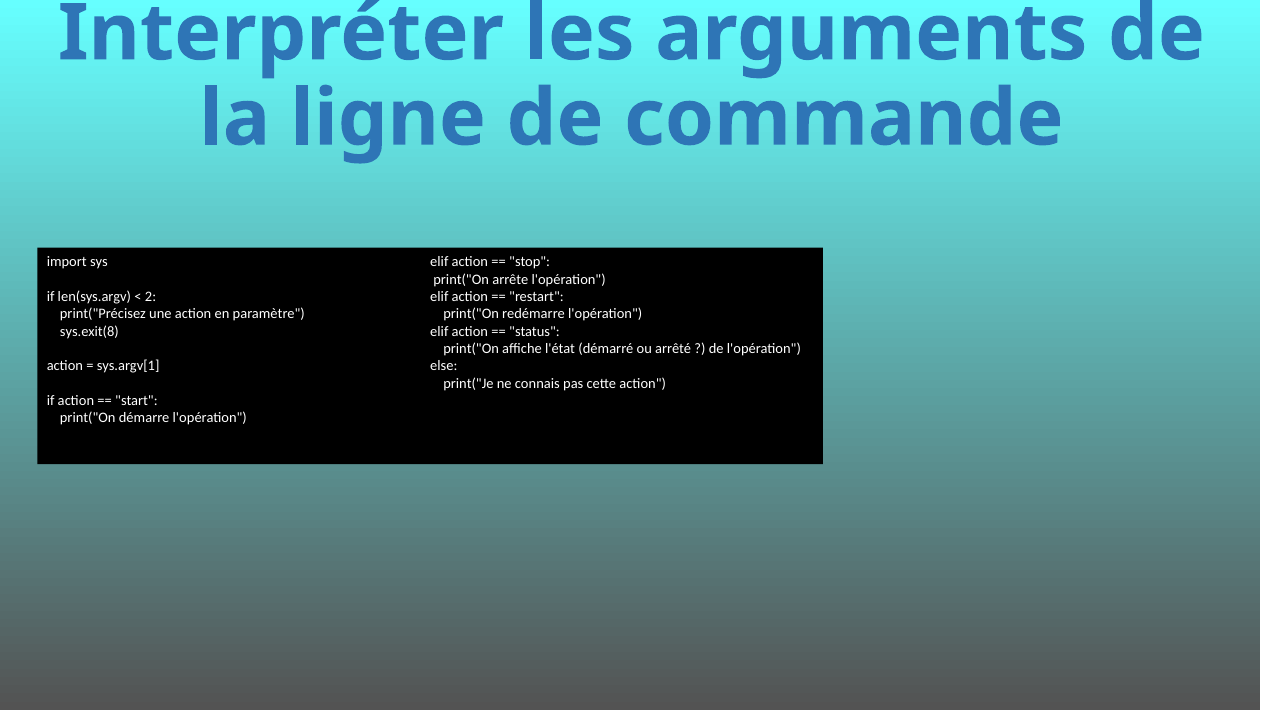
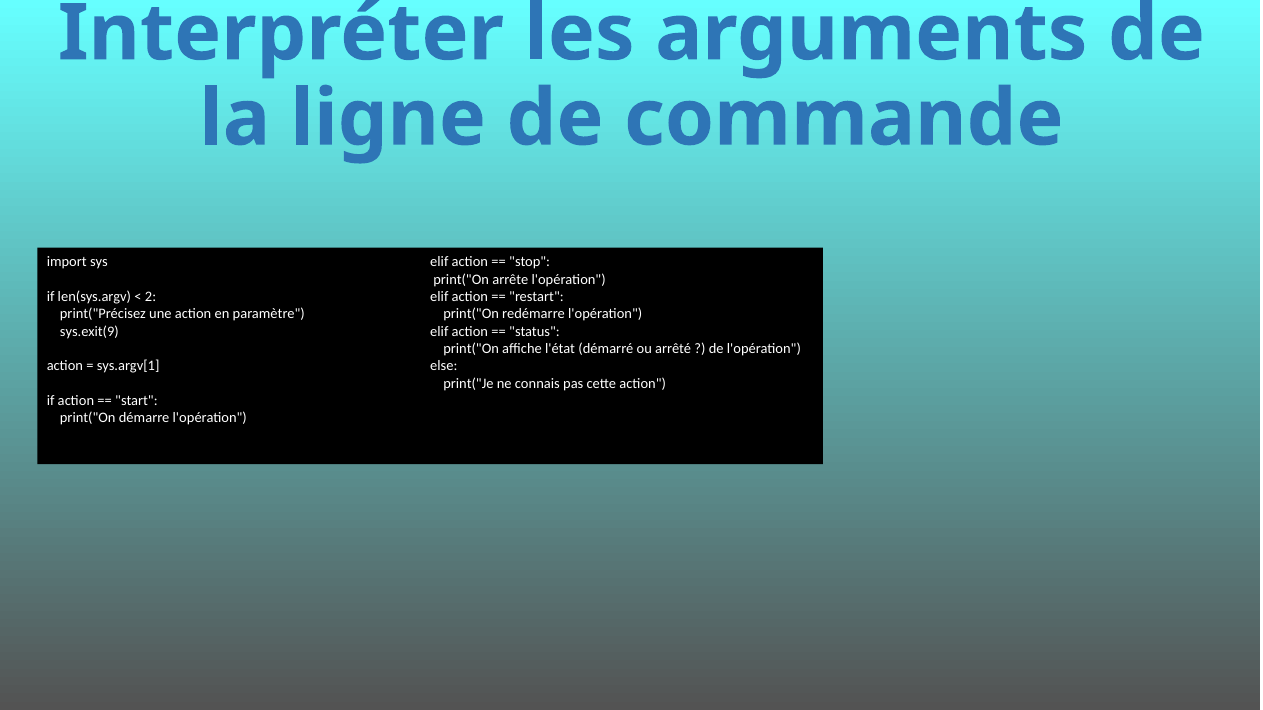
sys.exit(8: sys.exit(8 -> sys.exit(9
